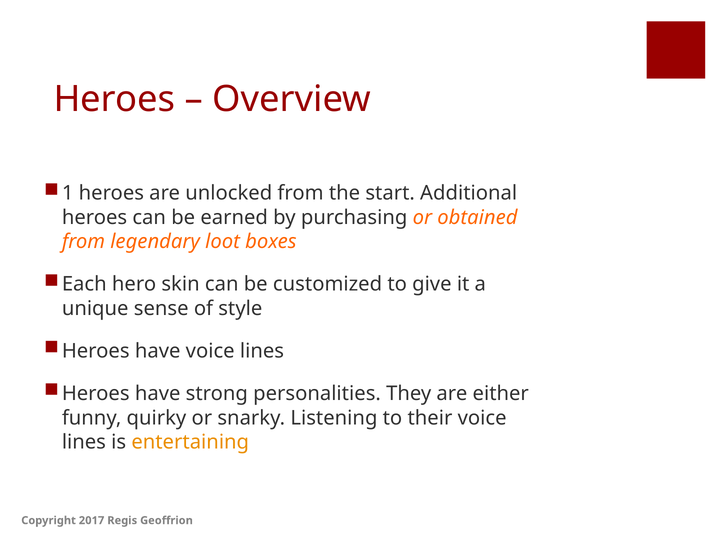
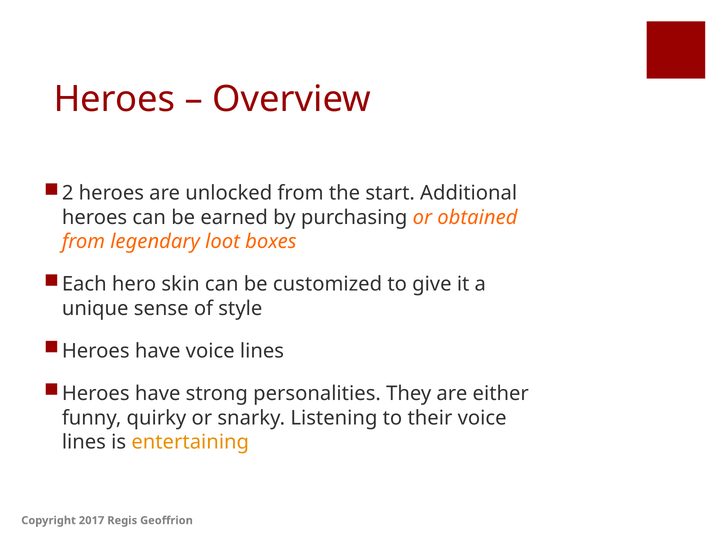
1: 1 -> 2
